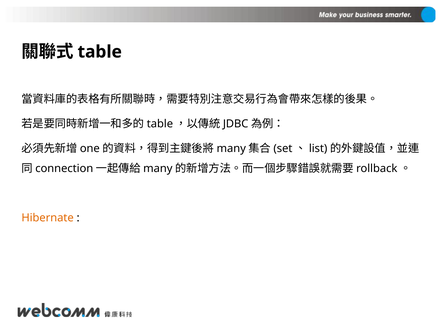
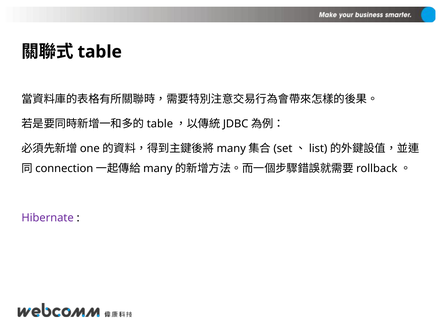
Hibernate colour: orange -> purple
